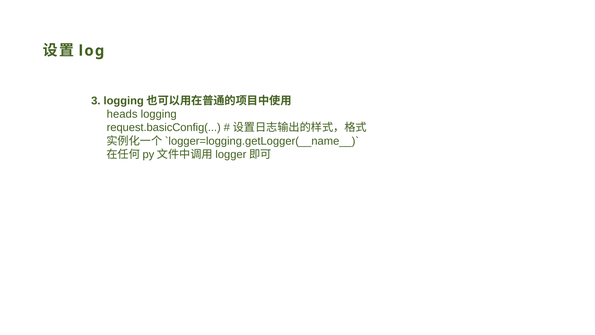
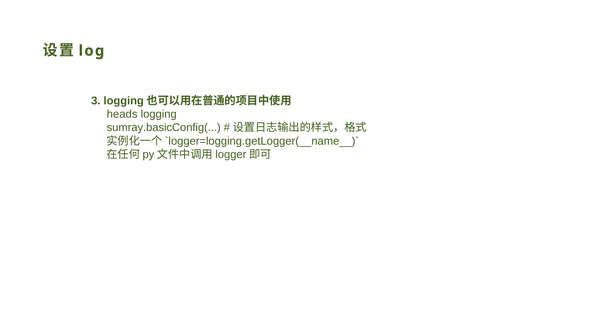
request.basicConfig(: request.basicConfig( -> sumray.basicConfig(
